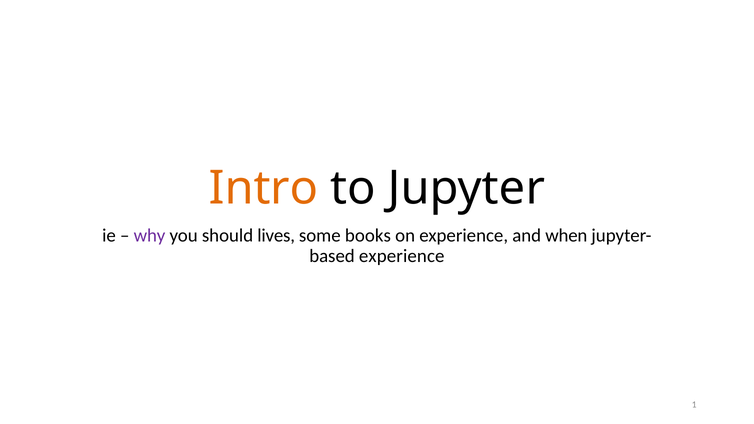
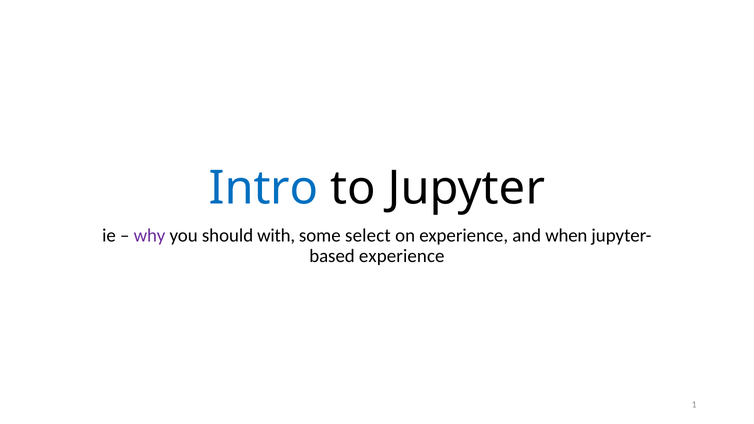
Intro colour: orange -> blue
lives: lives -> with
books: books -> select
